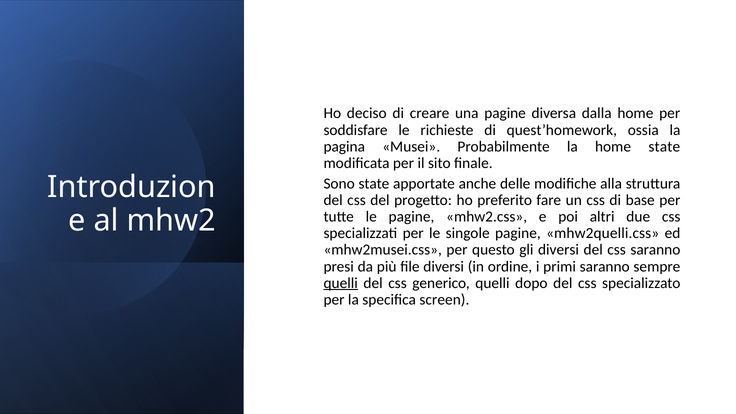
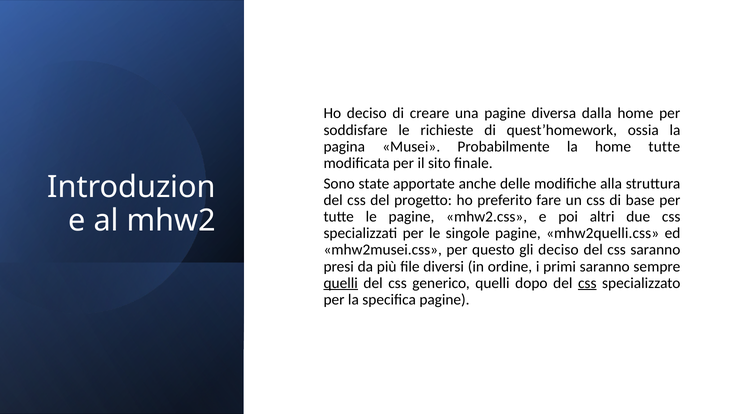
home state: state -> tutte
gli diversi: diversi -> deciso
css at (587, 283) underline: none -> present
specifica screen: screen -> pagine
